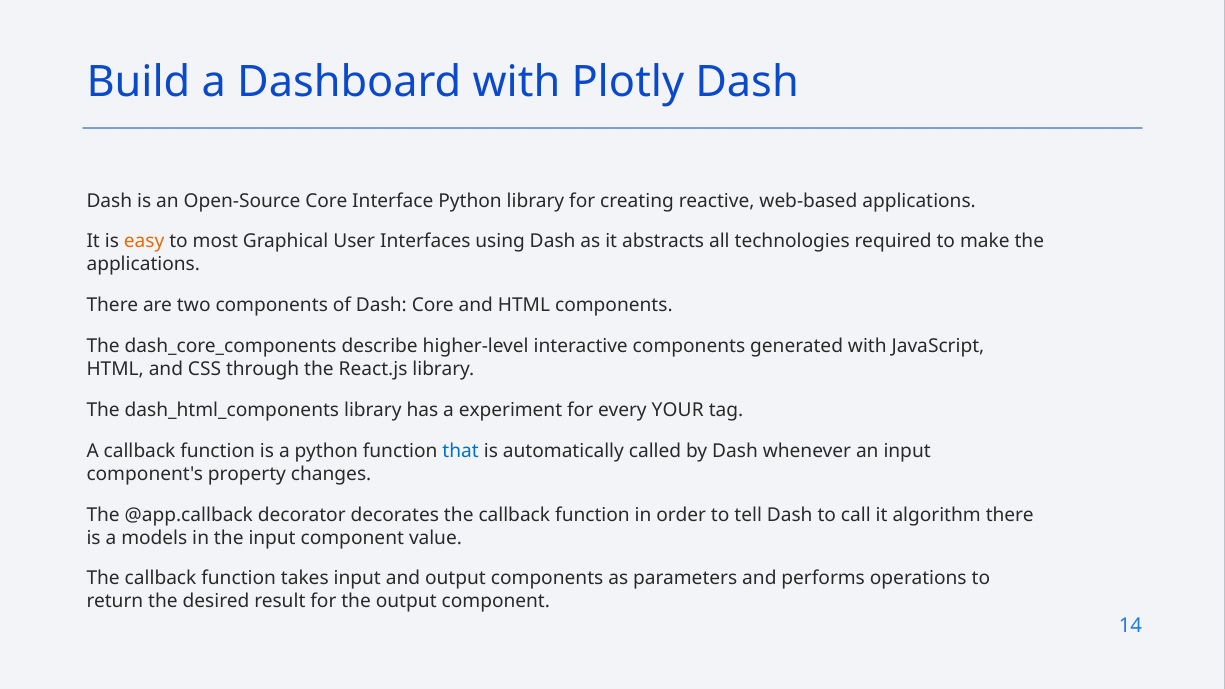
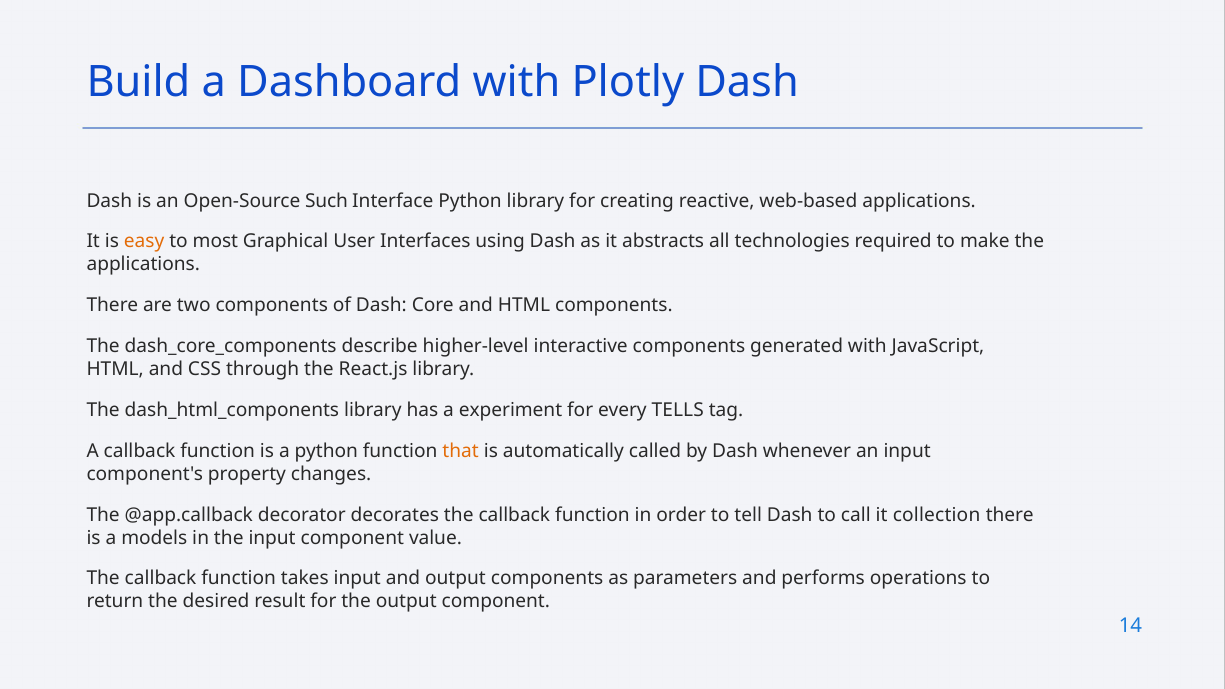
Open-Source Core: Core -> Such
YOUR: YOUR -> TELLS
that colour: blue -> orange
algorithm: algorithm -> collection
